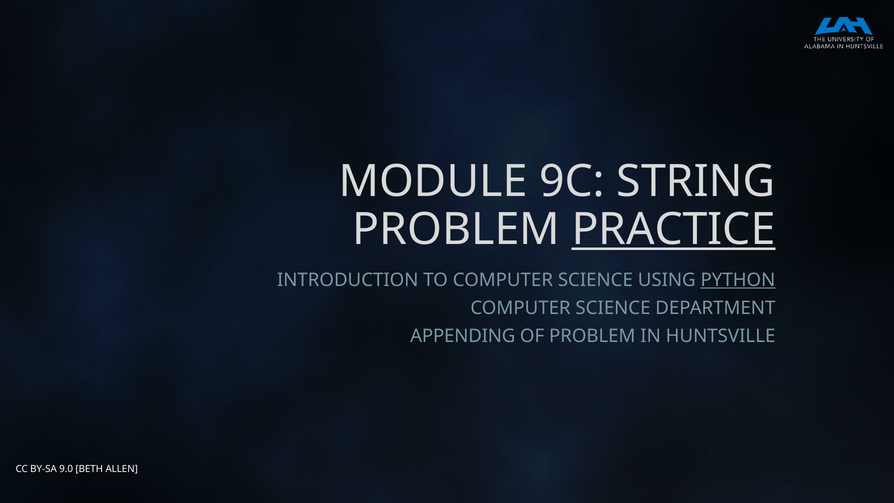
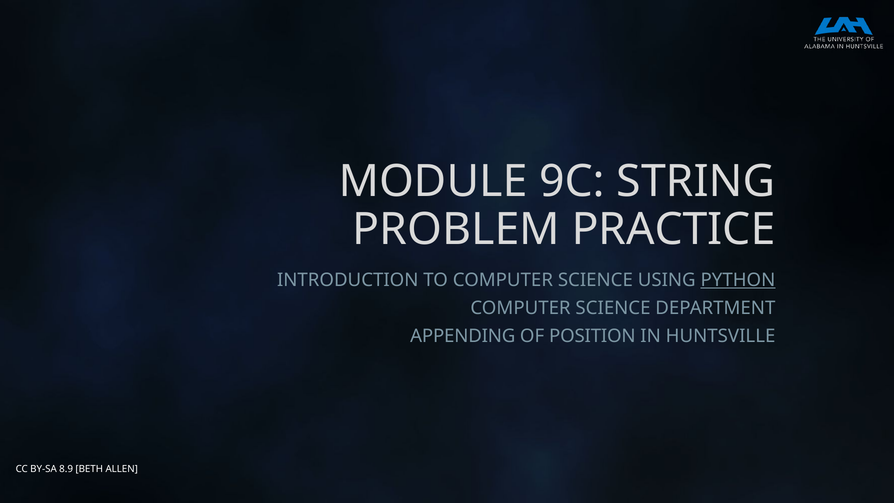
PRACTICE underline: present -> none
OF PROBLEM: PROBLEM -> POSITION
9.0: 9.0 -> 8.9
